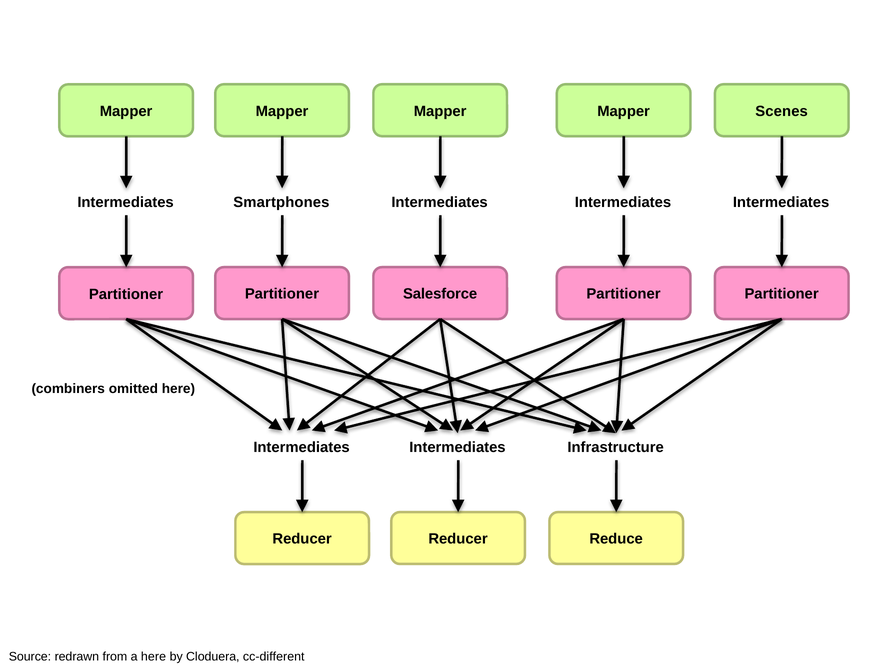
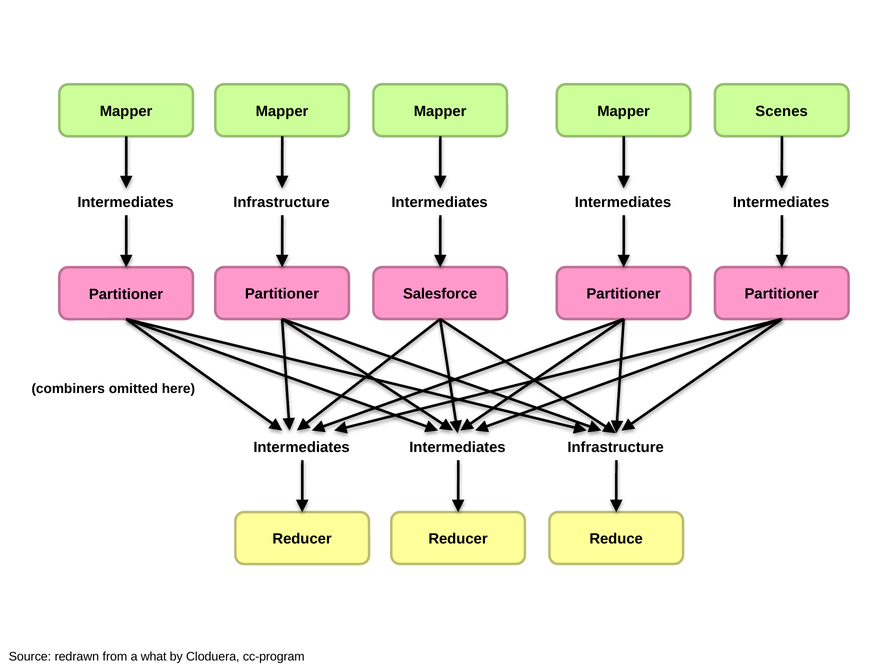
Smartphones at (281, 203): Smartphones -> Infrastructure
a here: here -> what
cc-different: cc-different -> cc-program
